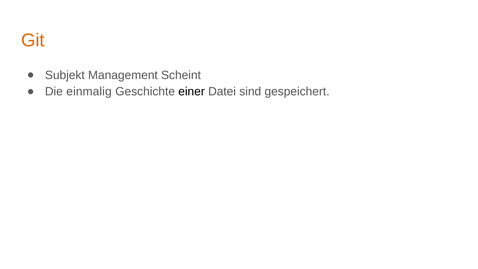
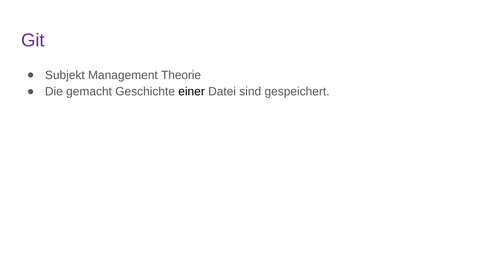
Git colour: orange -> purple
Scheint: Scheint -> Theorie
einmalig: einmalig -> gemacht
